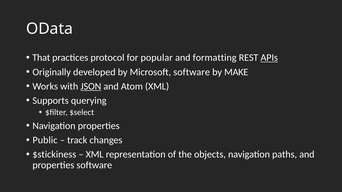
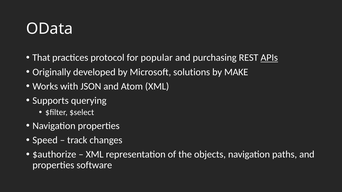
formatting: formatting -> purchasing
Microsoft software: software -> solutions
JSON underline: present -> none
Public: Public -> Speed
$stickiness: $stickiness -> $authorize
